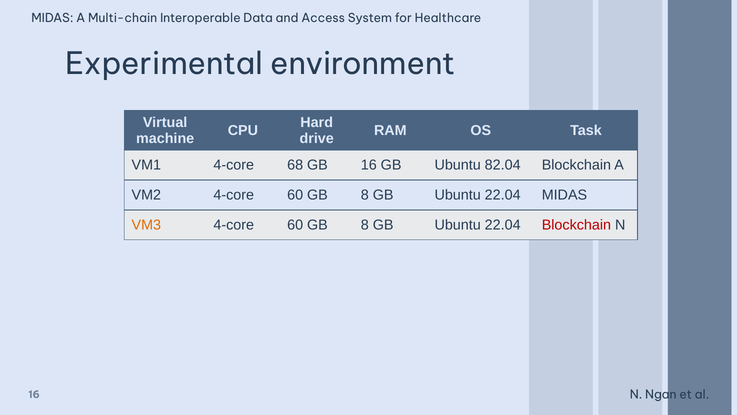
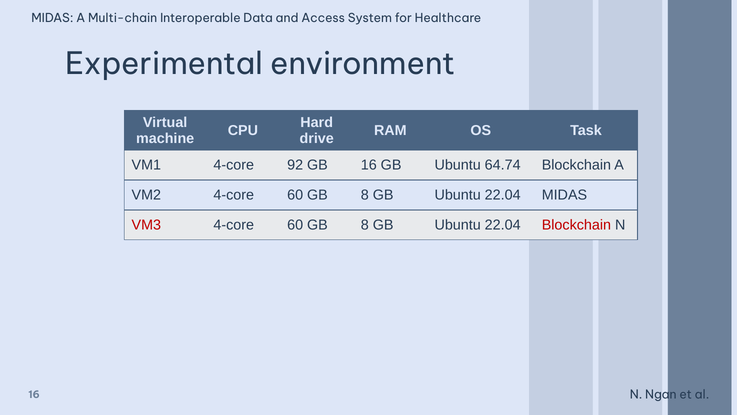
68: 68 -> 92
82.04: 82.04 -> 64.74
VM3 colour: orange -> red
